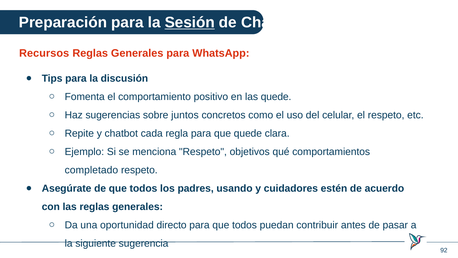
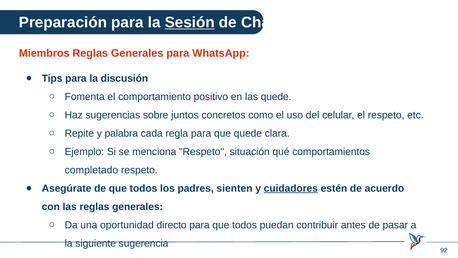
Recursos: Recursos -> Miembros
chatbot: chatbot -> palabra
objetivos: objetivos -> situación
usando: usando -> sienten
cuidadores underline: none -> present
